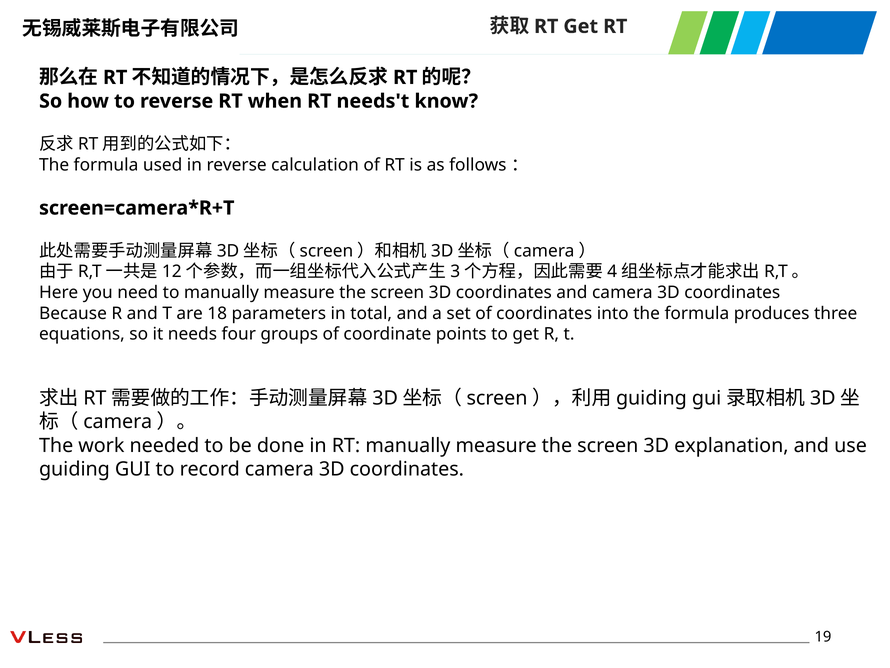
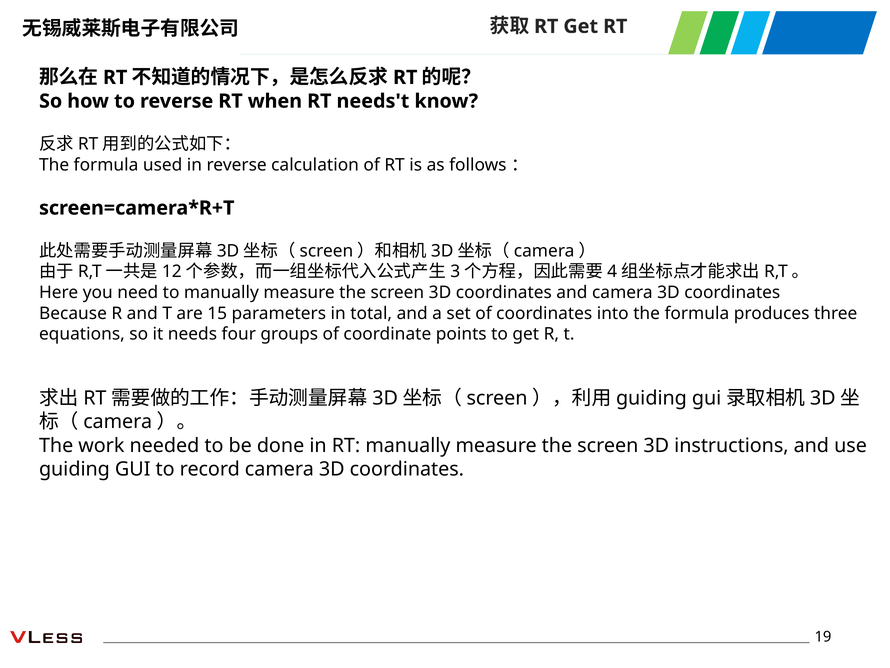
18: 18 -> 15
explanation: explanation -> instructions
